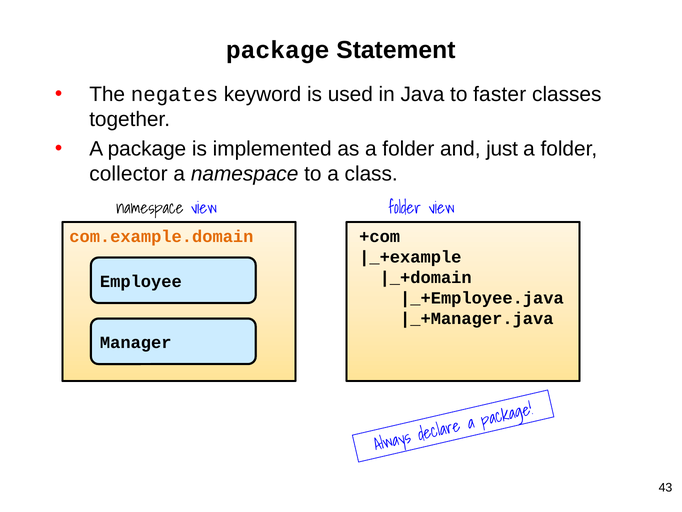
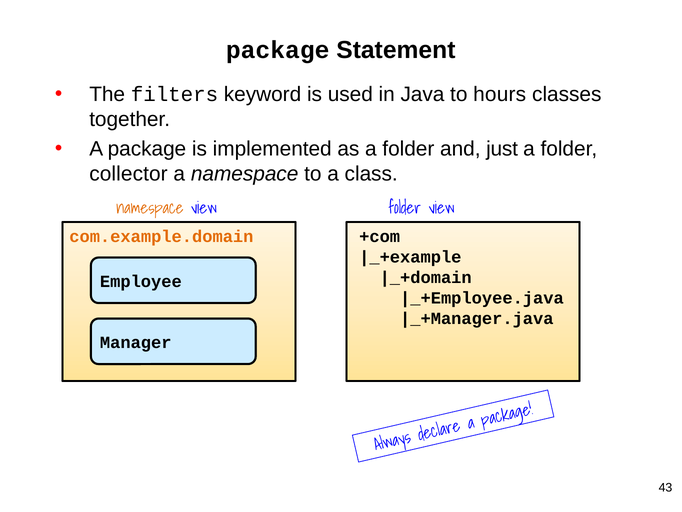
negates: negates -> filters
faster: faster -> hours
namespace at (150, 208) colour: black -> orange
